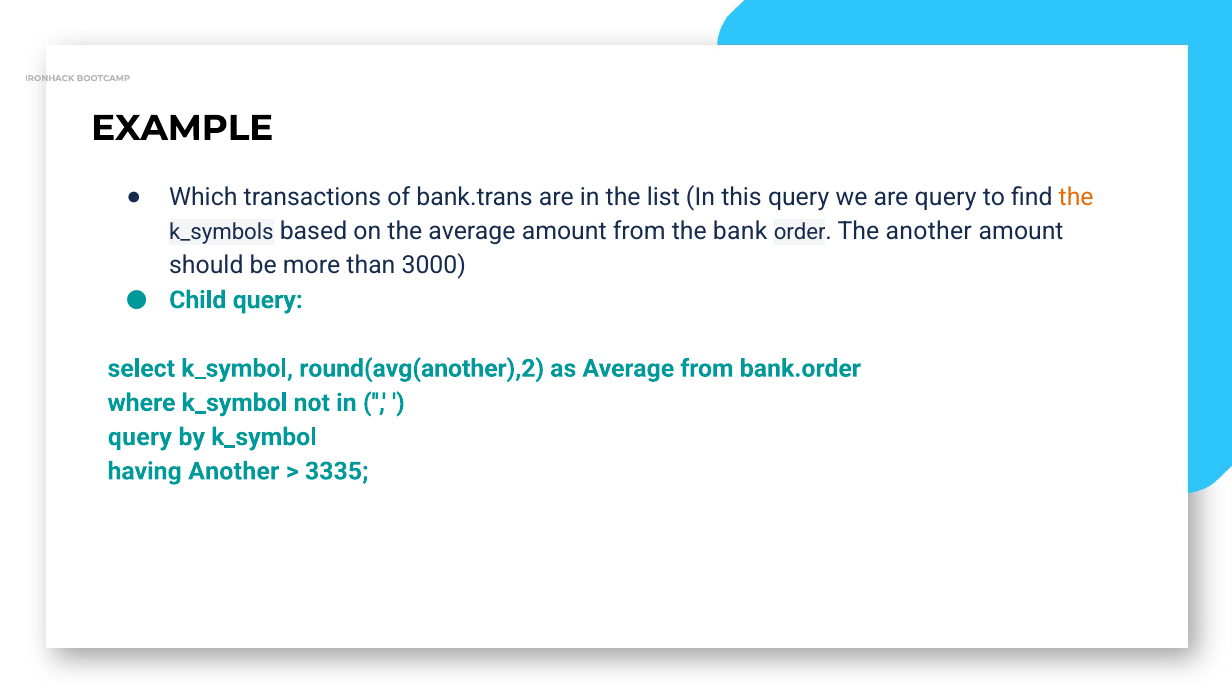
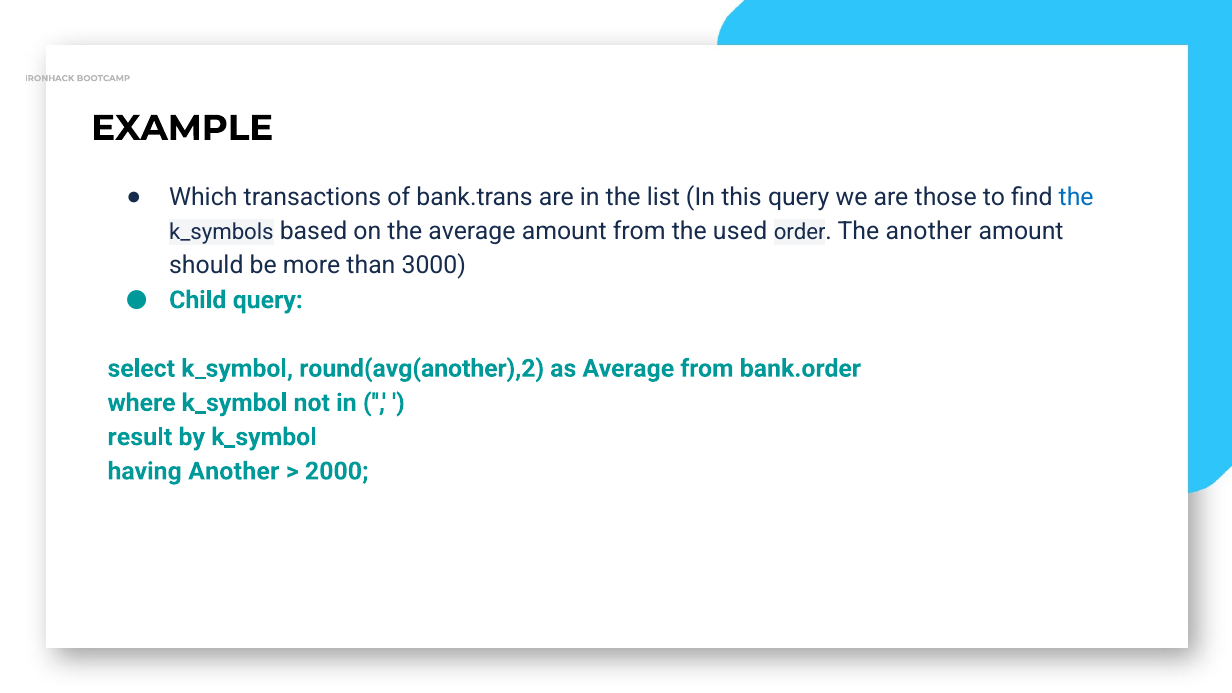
are query: query -> those
the at (1076, 197) colour: orange -> blue
bank: bank -> used
query at (140, 437): query -> result
3335: 3335 -> 2000
